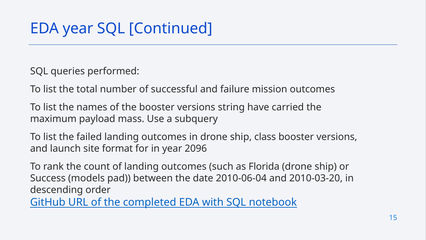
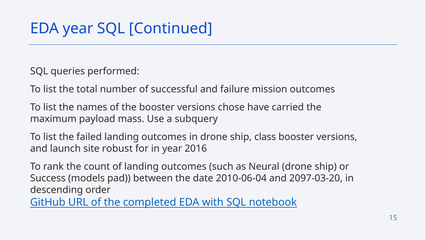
string: string -> chose
format: format -> robust
2096: 2096 -> 2016
Florida: Florida -> Neural
2010-03-20: 2010-03-20 -> 2097-03-20
